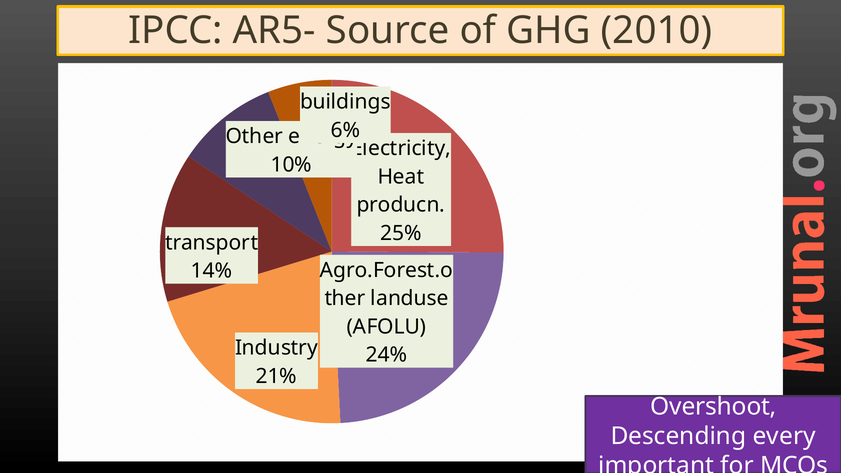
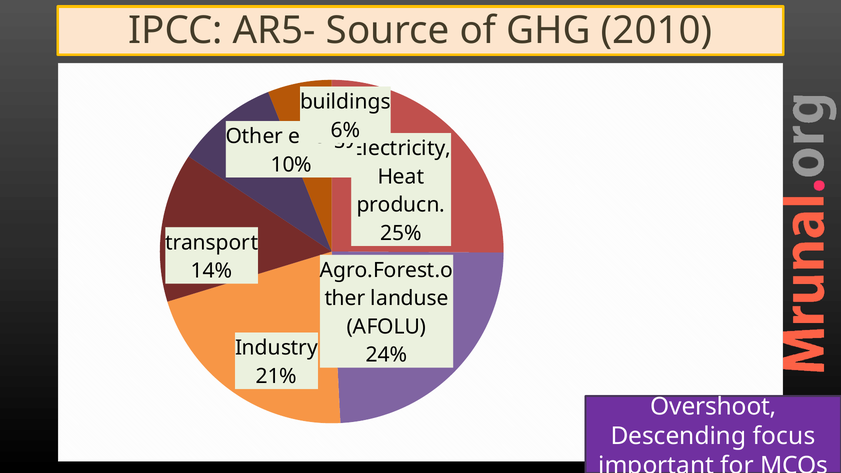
every: every -> focus
